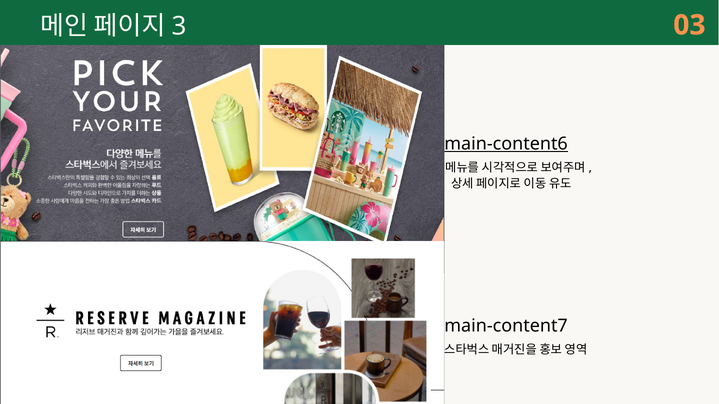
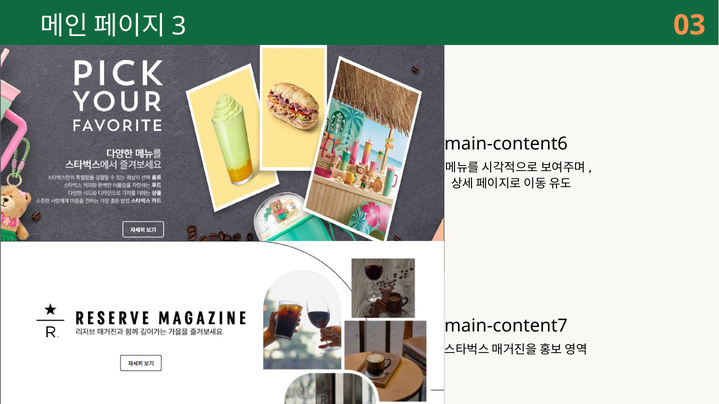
main-content6 underline: present -> none
